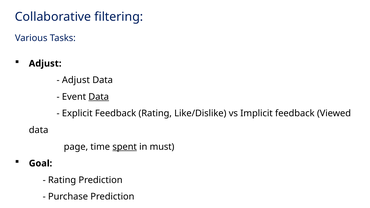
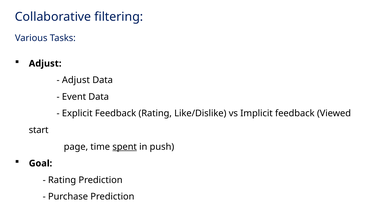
Data at (99, 97) underline: present -> none
data at (39, 130): data -> start
must: must -> push
